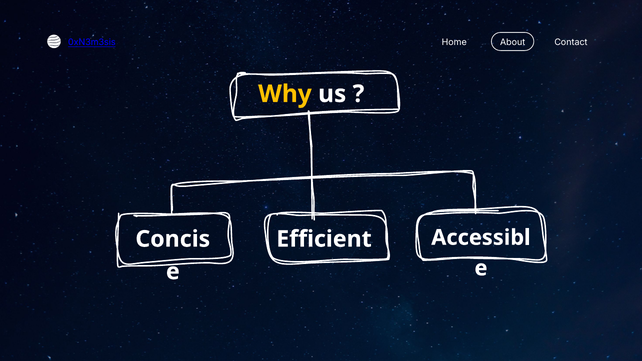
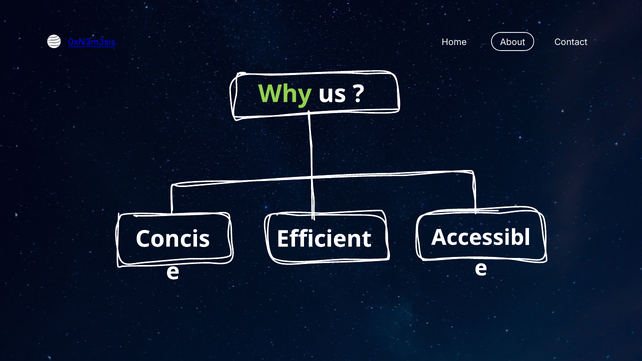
Why colour: yellow -> light green
